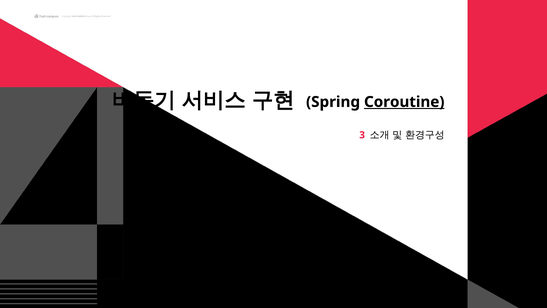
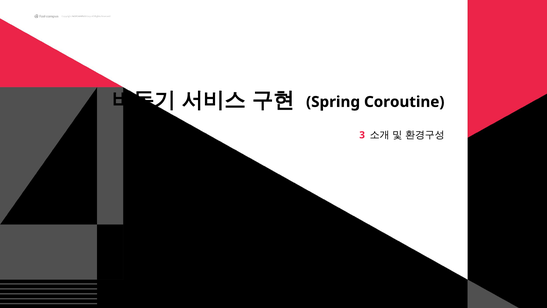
Coroutine underline: present -> none
